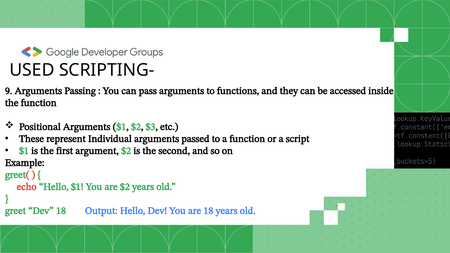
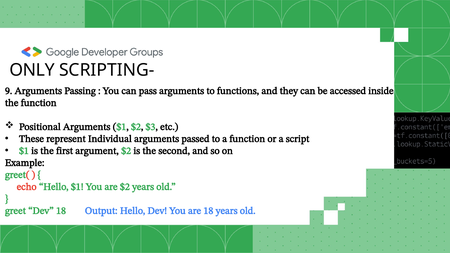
USED: USED -> ONLY
